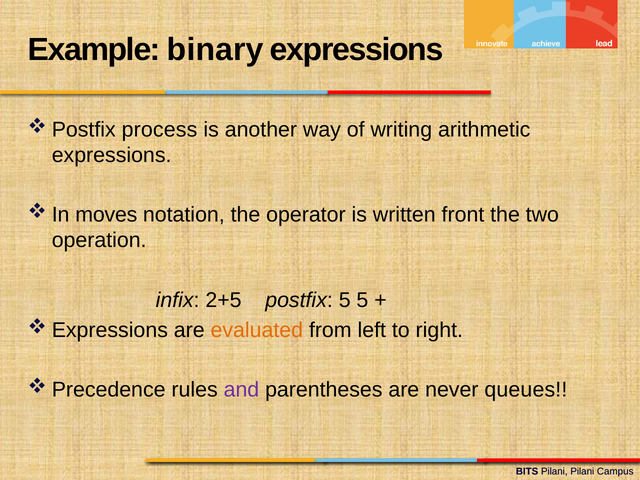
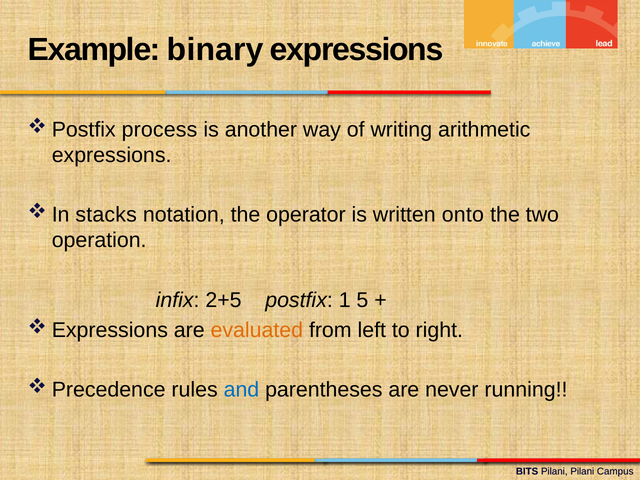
moves: moves -> stacks
front: front -> onto
postfix 5: 5 -> 1
and colour: purple -> blue
queues: queues -> running
